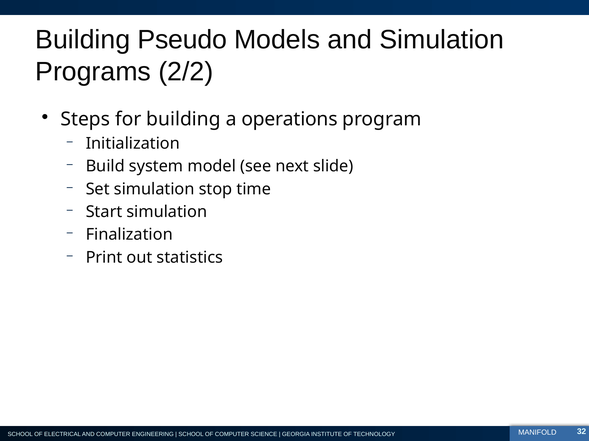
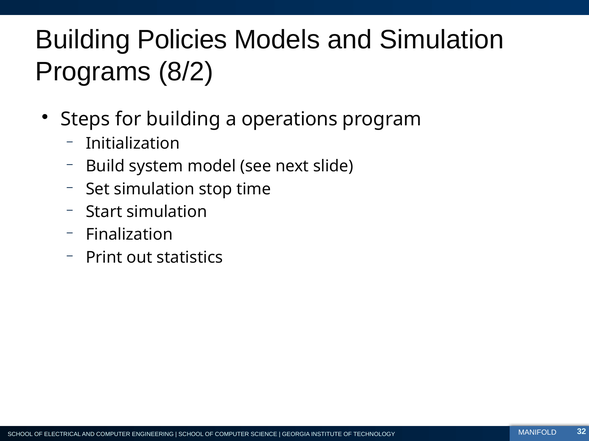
Pseudo: Pseudo -> Policies
2/2: 2/2 -> 8/2
